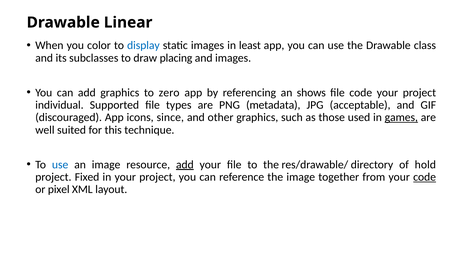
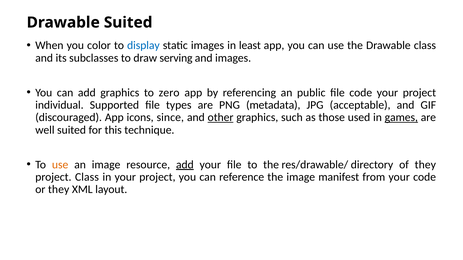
Drawable Linear: Linear -> Suited
placing: placing -> serving
shows: shows -> public
other underline: none -> present
use at (60, 165) colour: blue -> orange
of hold: hold -> they
project Fixed: Fixed -> Class
together: together -> manifest
code at (425, 177) underline: present -> none
or pixel: pixel -> they
